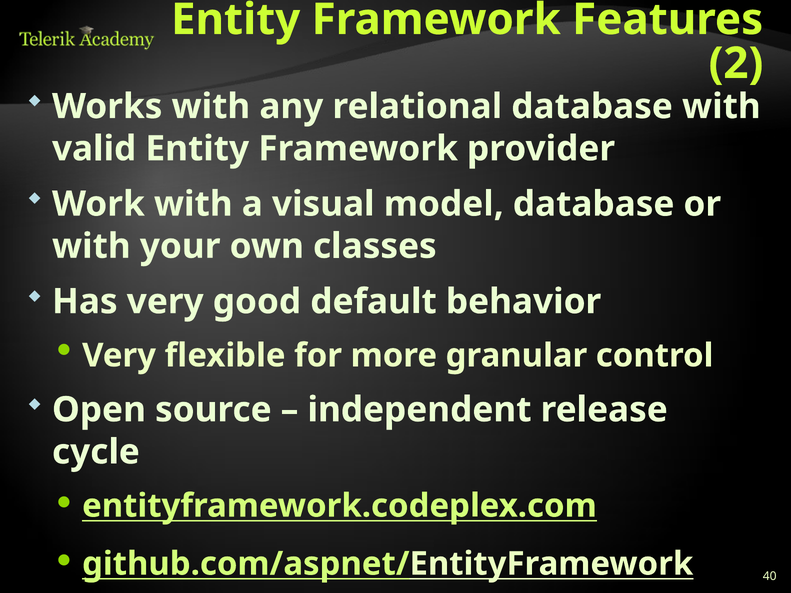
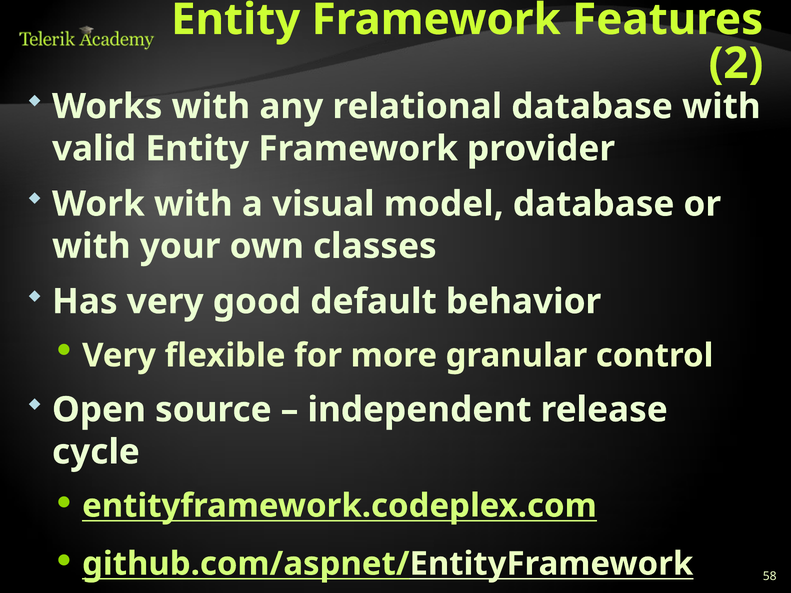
40: 40 -> 58
